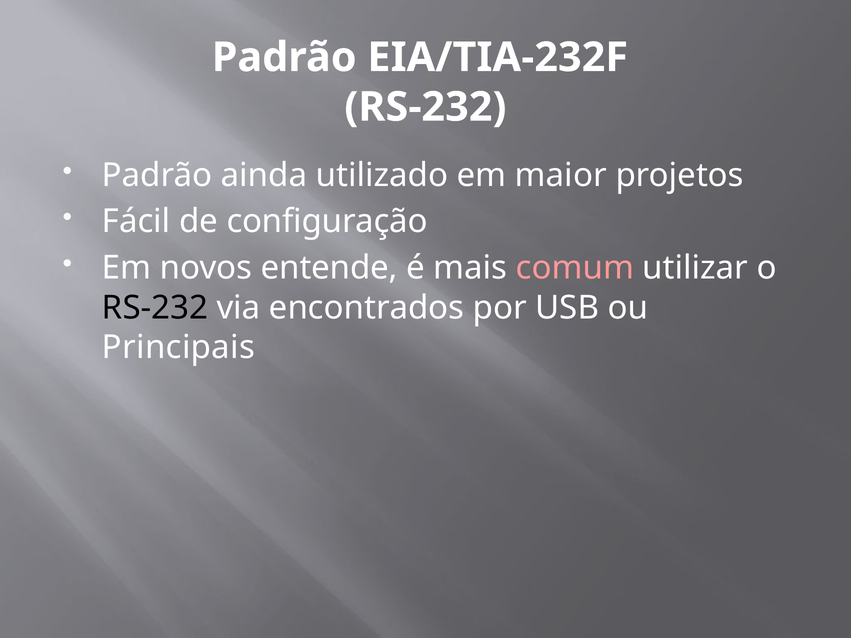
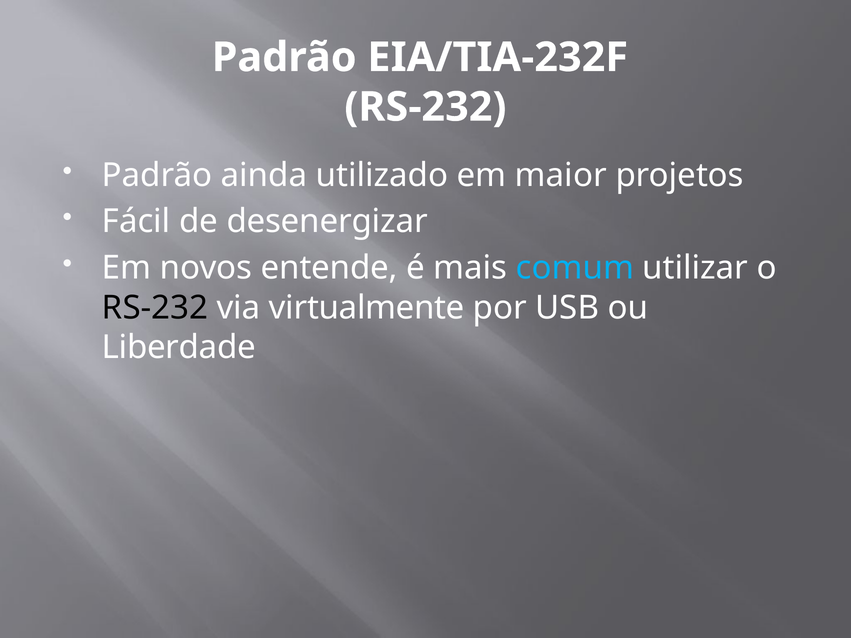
configuração: configuração -> desenergizar
comum colour: pink -> light blue
encontrados: encontrados -> virtualmente
Principais: Principais -> Liberdade
